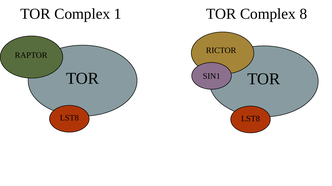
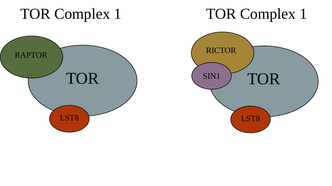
1 TOR Complex 8: 8 -> 1
